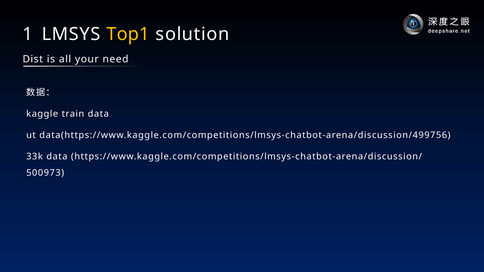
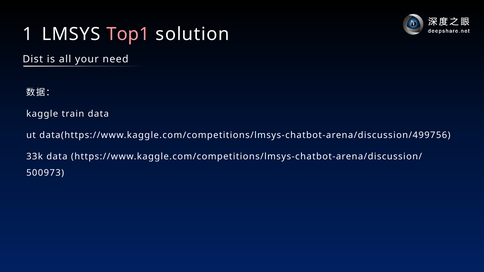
Top1 colour: yellow -> pink
